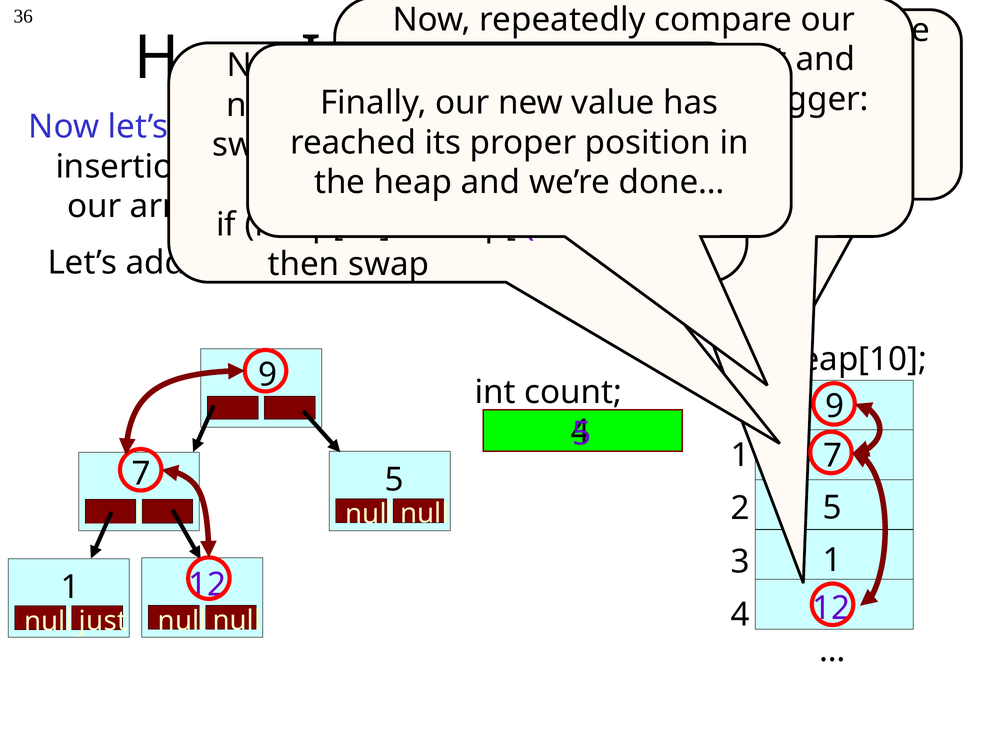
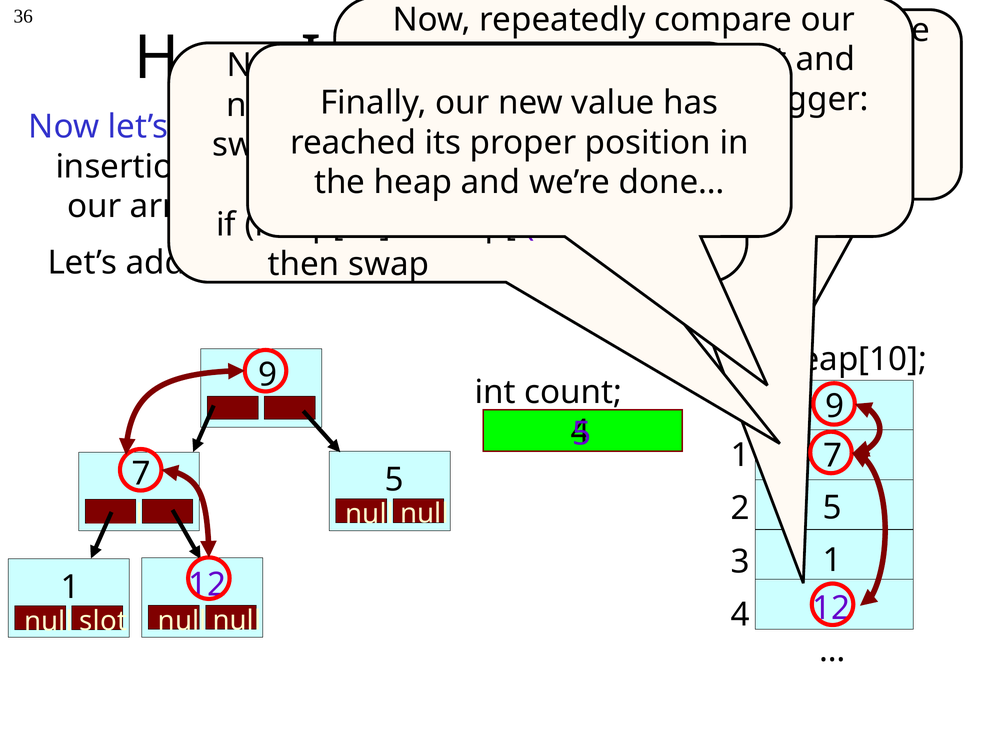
just: just -> slot
